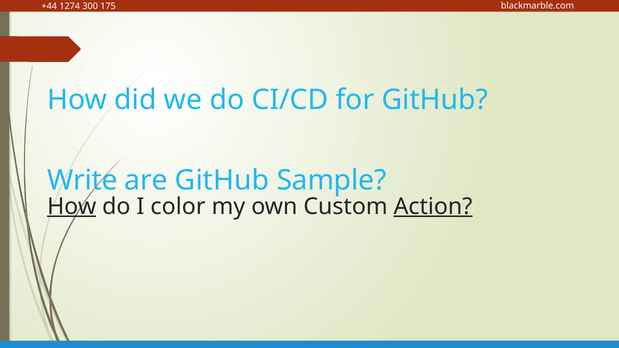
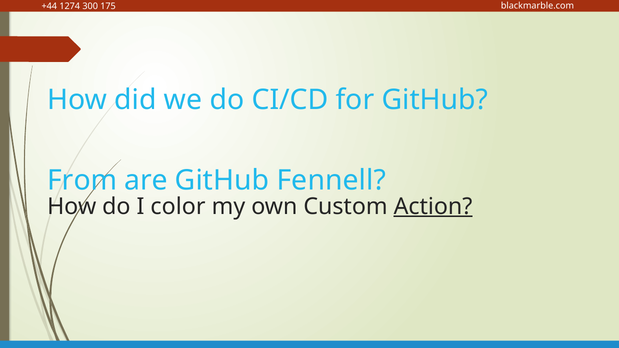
Write: Write -> From
Sample: Sample -> Fennell
How at (72, 207) underline: present -> none
